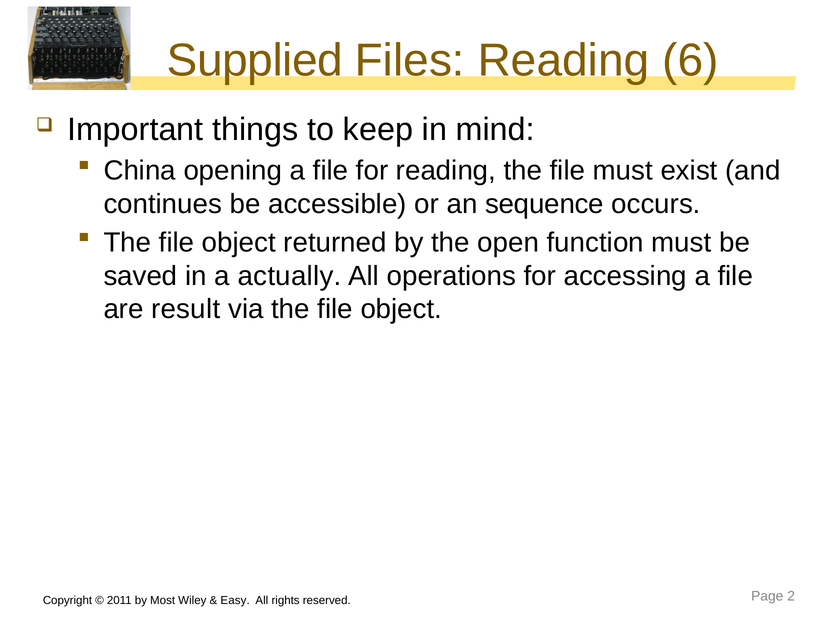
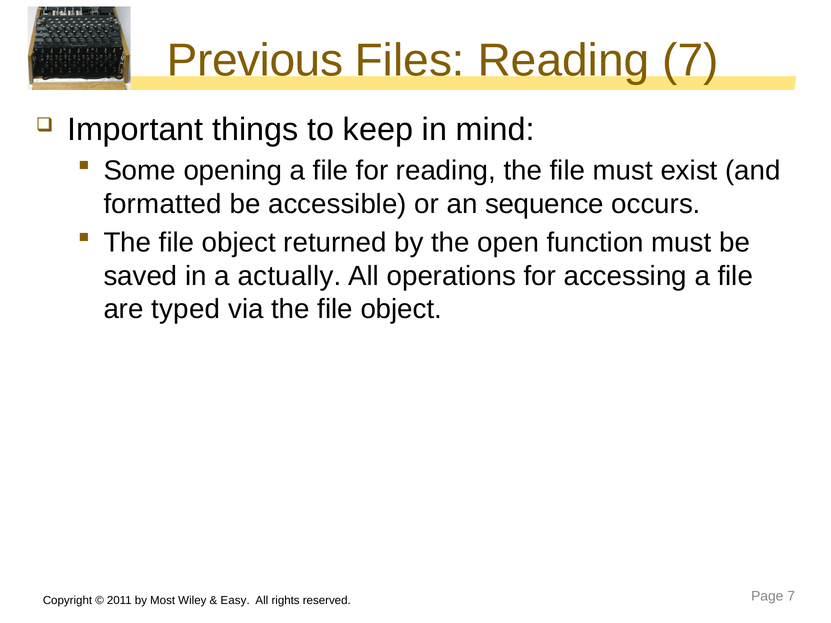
Supplied: Supplied -> Previous
Reading 6: 6 -> 7
China: China -> Some
continues: continues -> formatted
result: result -> typed
Page 2: 2 -> 7
